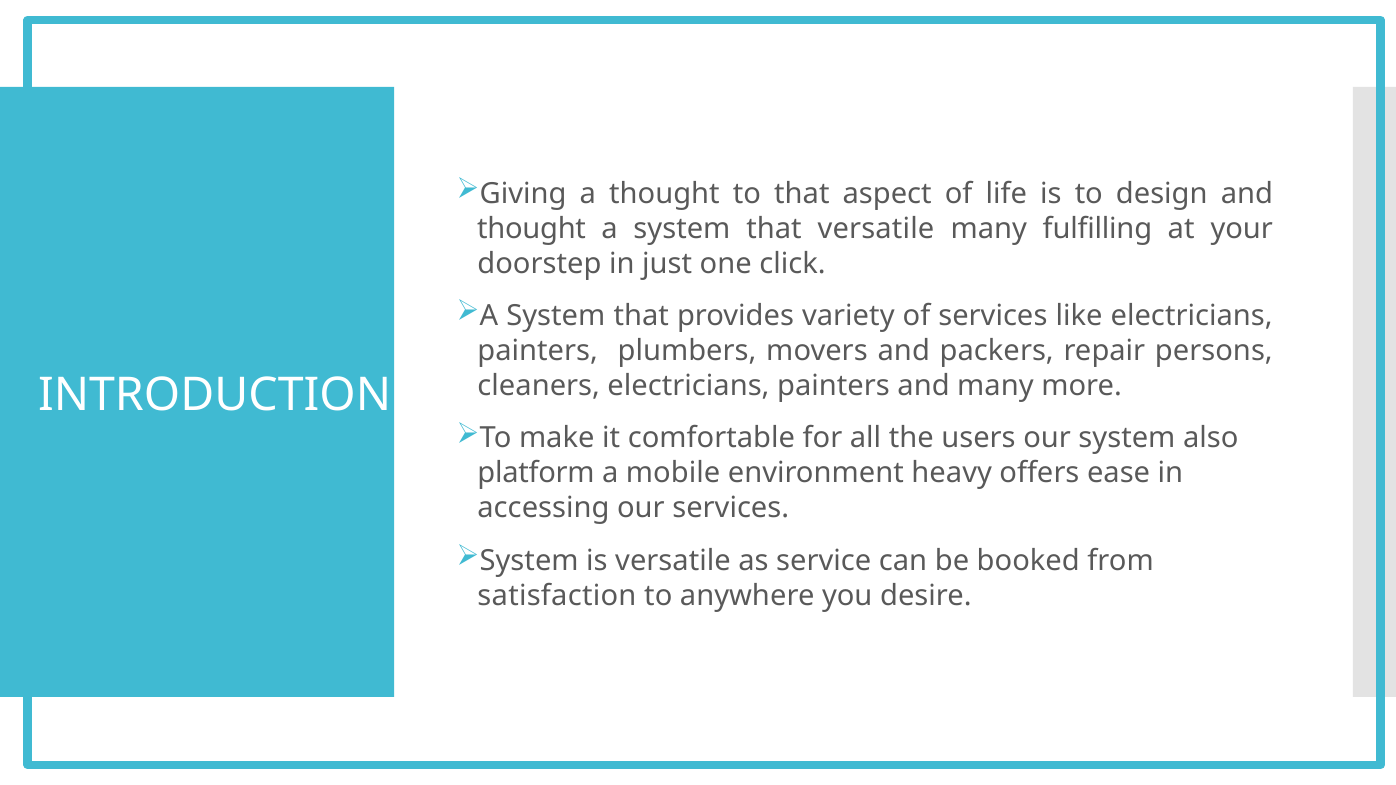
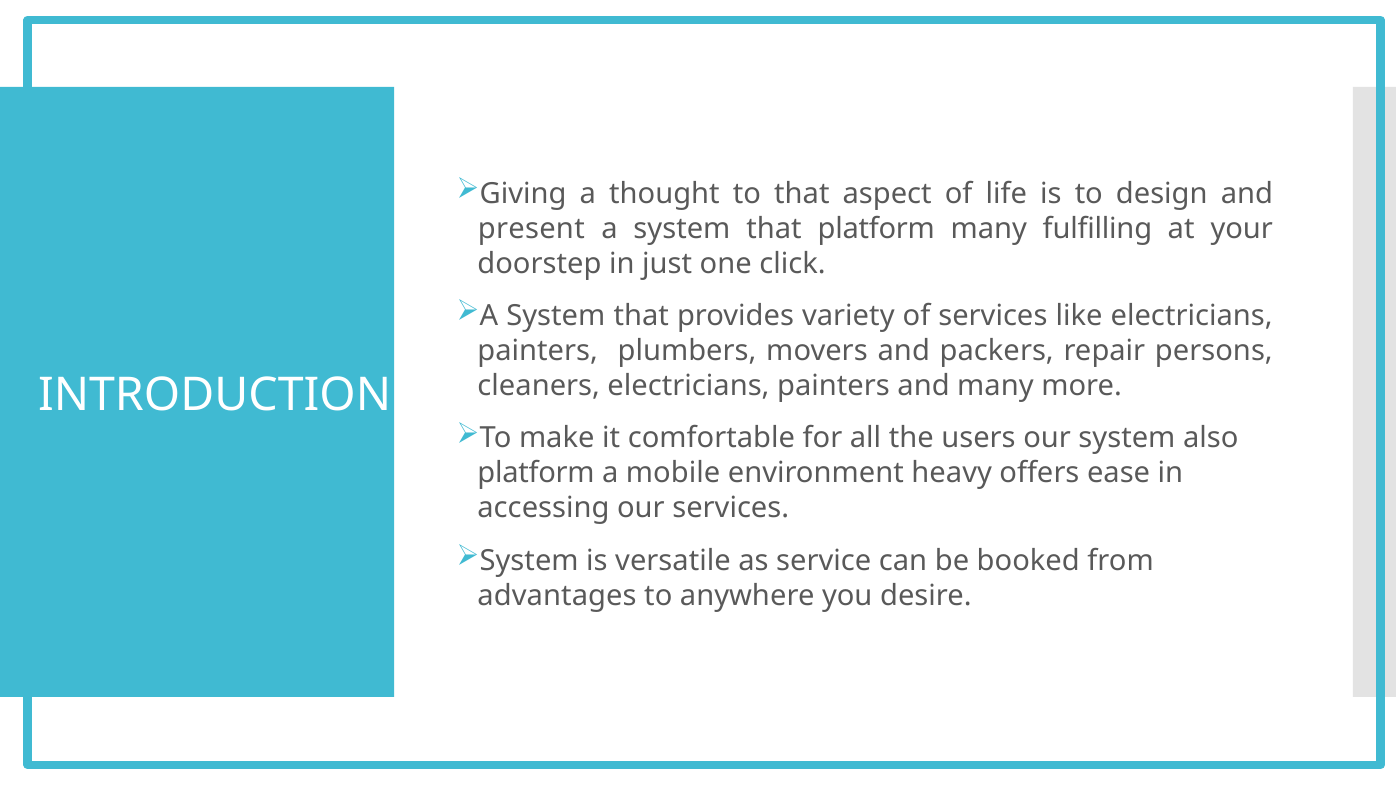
thought at (532, 229): thought -> present
that versatile: versatile -> platform
satisfaction: satisfaction -> advantages
